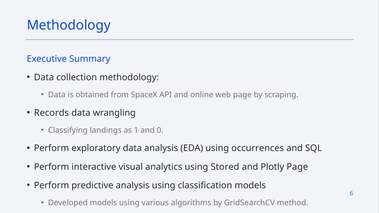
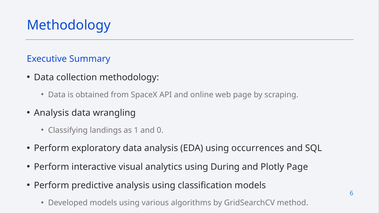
Records at (51, 113): Records -> Analysis
Stored: Stored -> During
